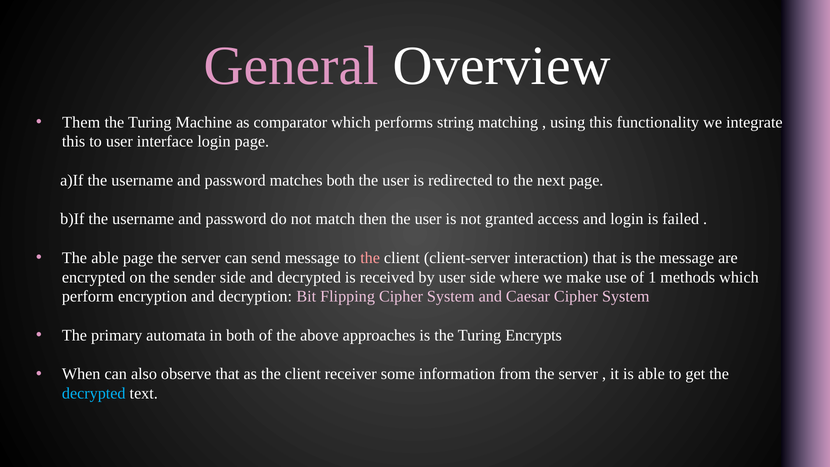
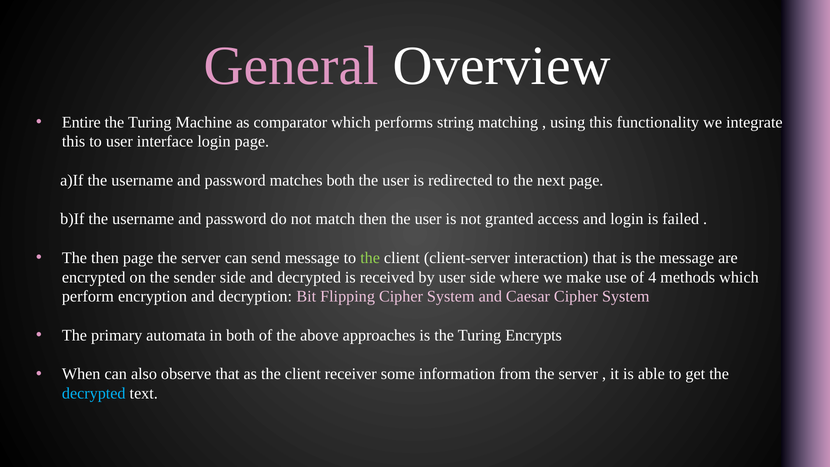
Them: Them -> Entire
The able: able -> then
the at (370, 258) colour: pink -> light green
1: 1 -> 4
